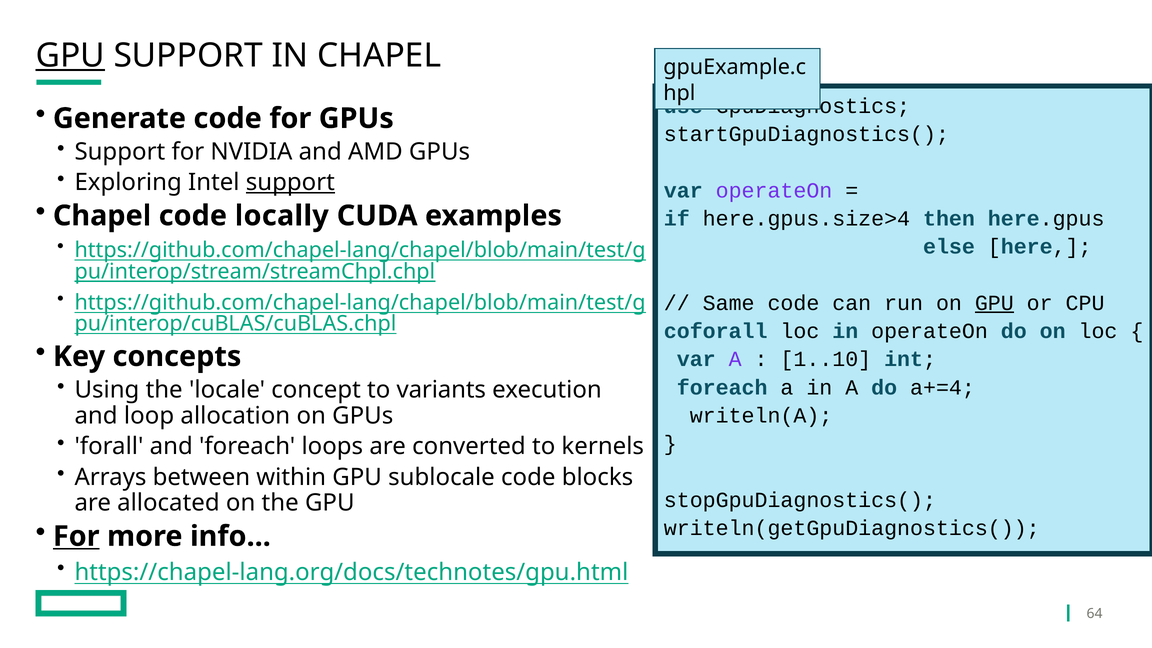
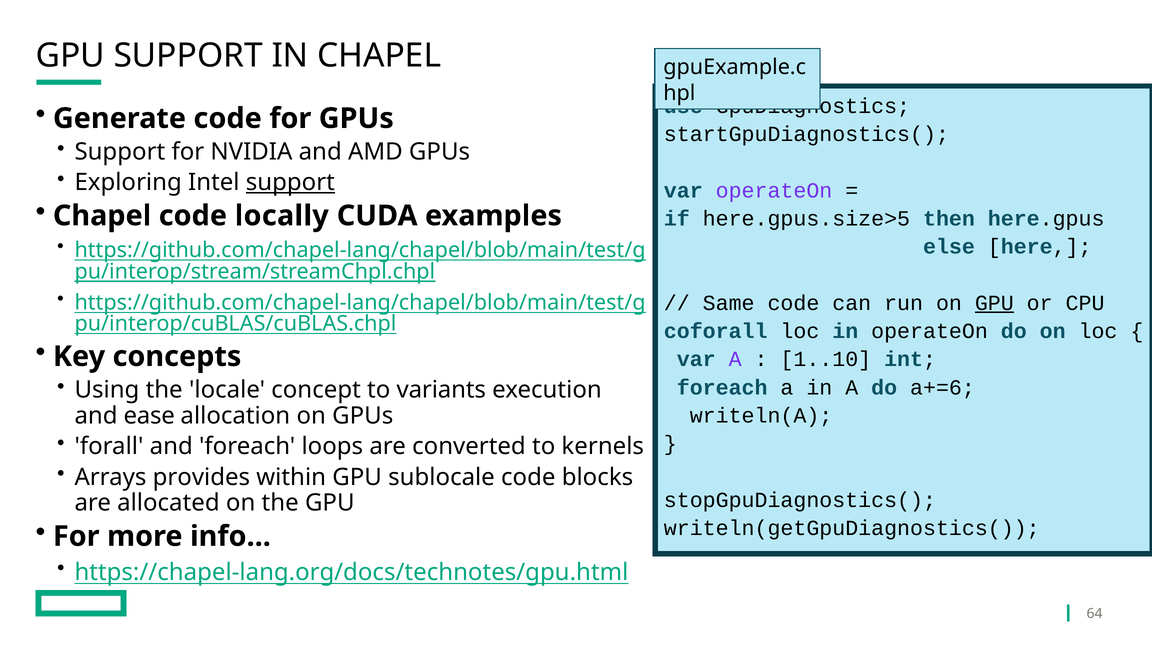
GPU at (70, 56) underline: present -> none
here.gpus.size>4: here.gpus.size>4 -> here.gpus.size>5
a+=4: a+=4 -> a+=6
loop: loop -> ease
between: between -> provides
For at (76, 536) underline: present -> none
